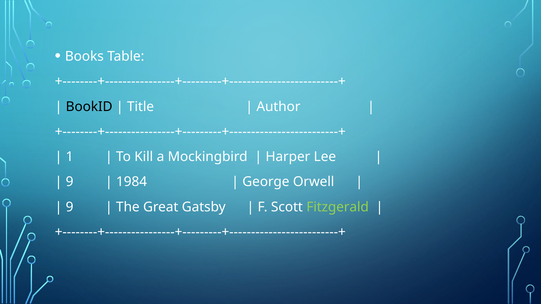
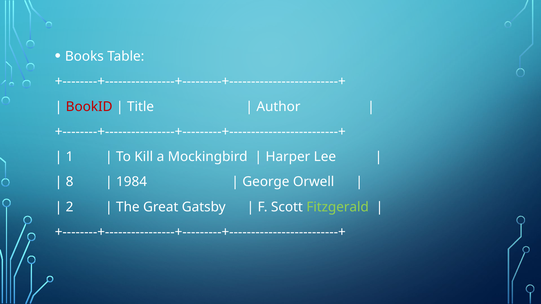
BookID colour: black -> red
9 at (70, 182): 9 -> 8
9 at (70, 207): 9 -> 2
